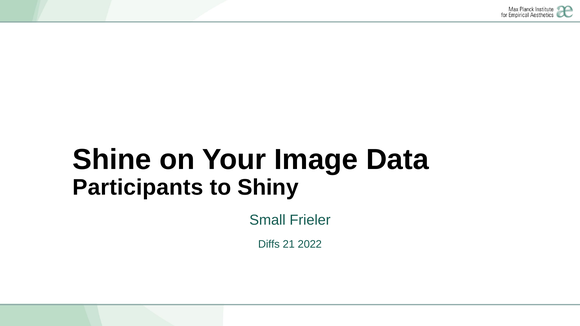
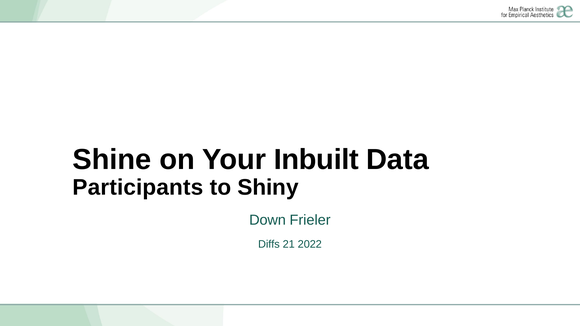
Image: Image -> Inbuilt
Small: Small -> Down
